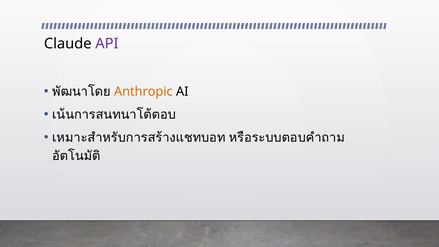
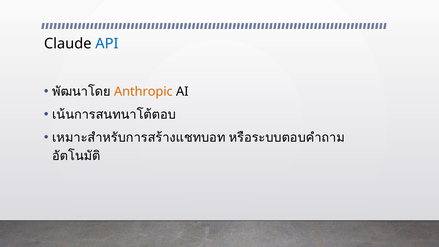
API colour: purple -> blue
